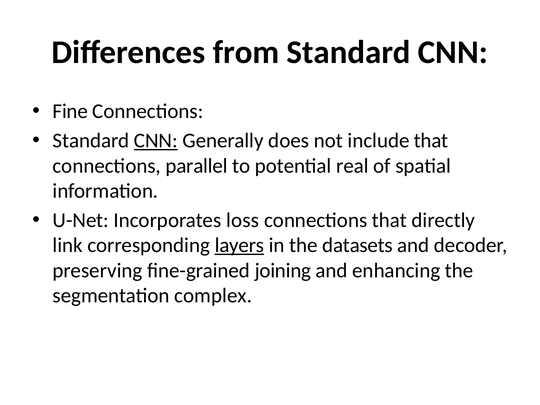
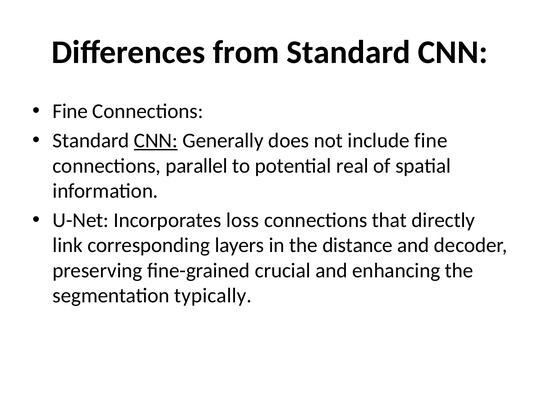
include that: that -> fine
layers underline: present -> none
datasets: datasets -> distance
joining: joining -> crucial
complex: complex -> typically
